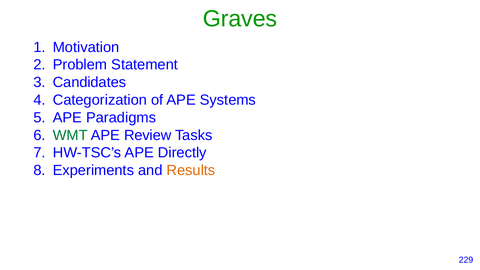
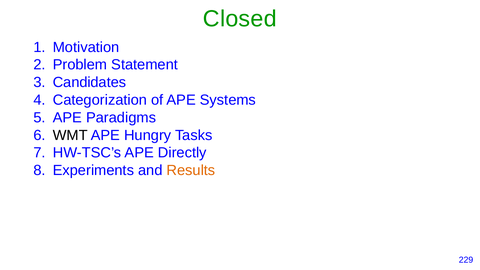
Graves: Graves -> Closed
WMT colour: green -> black
Review: Review -> Hungry
